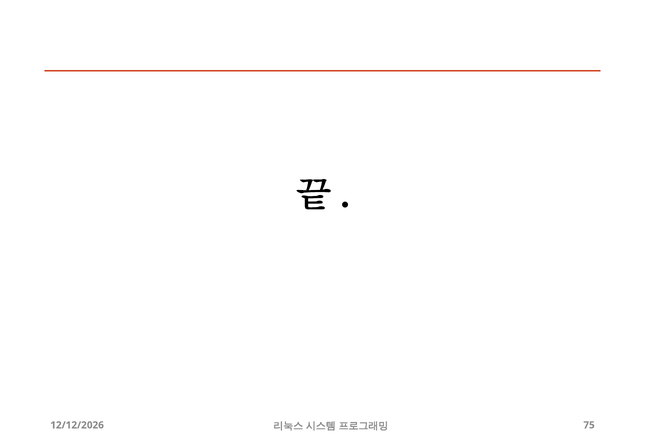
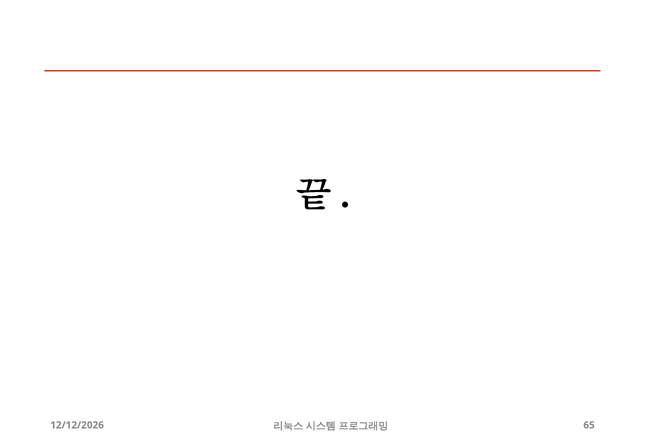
75: 75 -> 65
